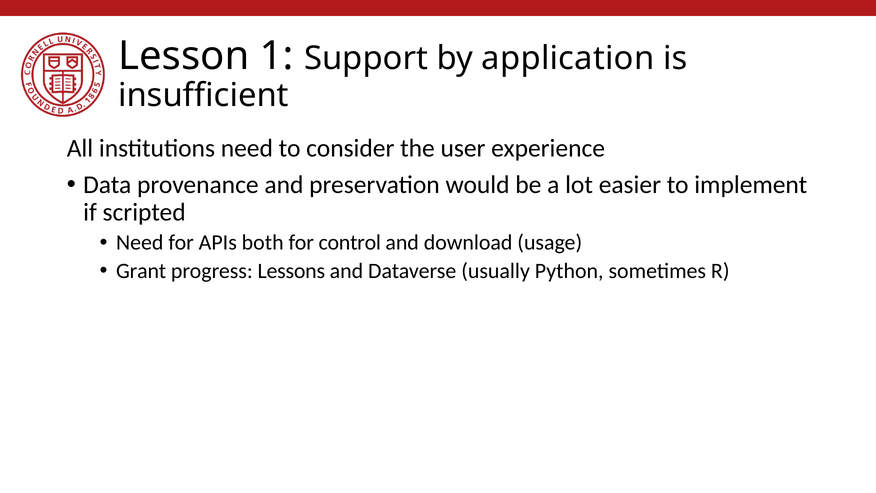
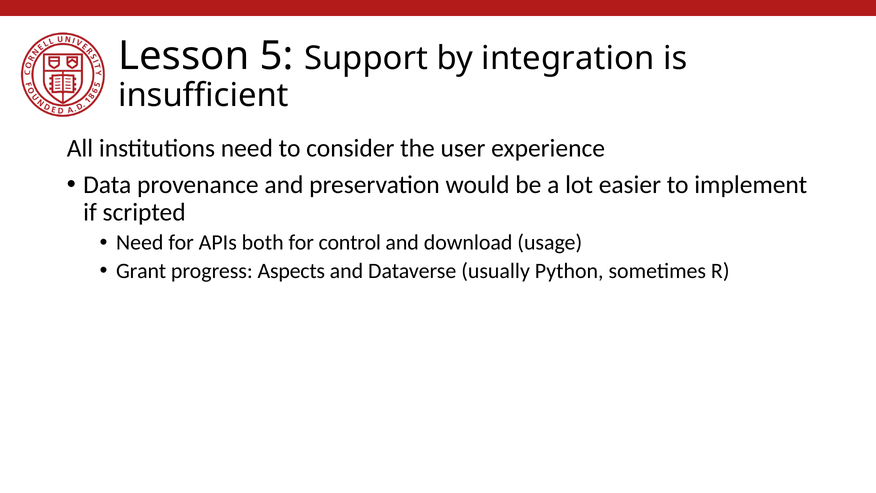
1: 1 -> 5
application: application -> integration
Lessons: Lessons -> Aspects
